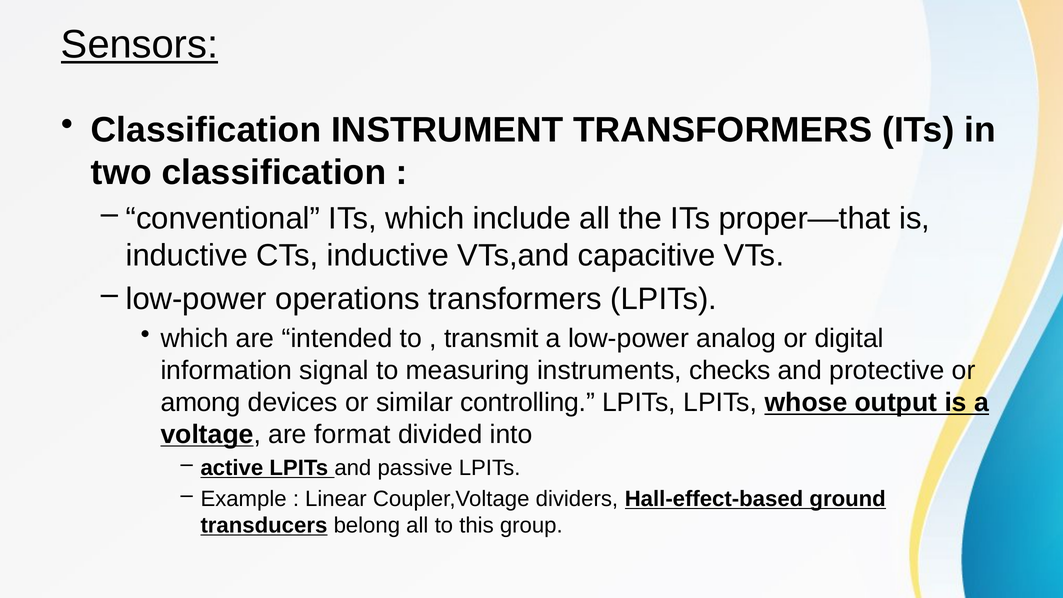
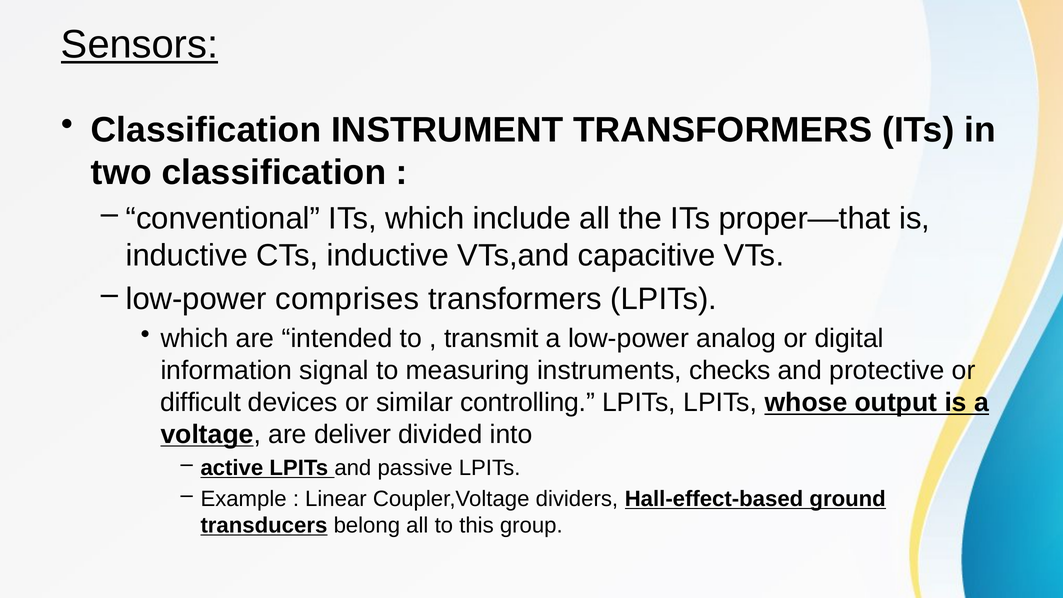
operations: operations -> comprises
among: among -> difficult
format: format -> deliver
